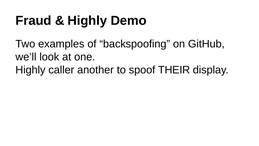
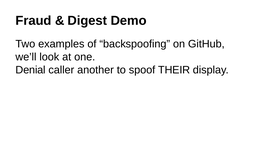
Highly at (87, 21): Highly -> Digest
Highly at (31, 70): Highly -> Denial
